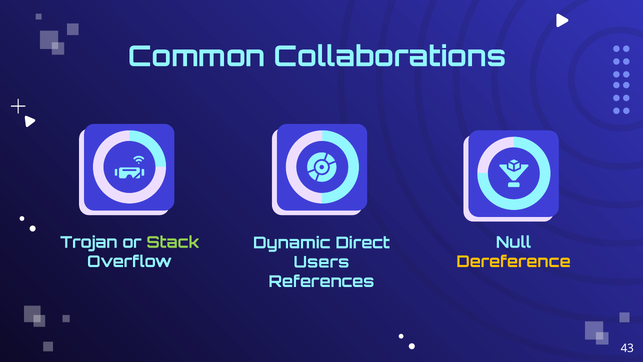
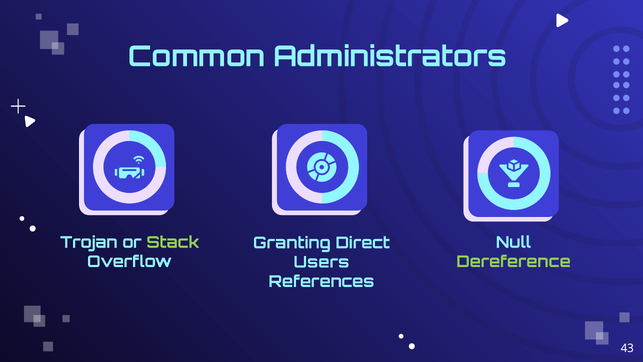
Collaborations: Collaborations -> Administrators
Dynamic: Dynamic -> Granting
Dereference colour: yellow -> light green
